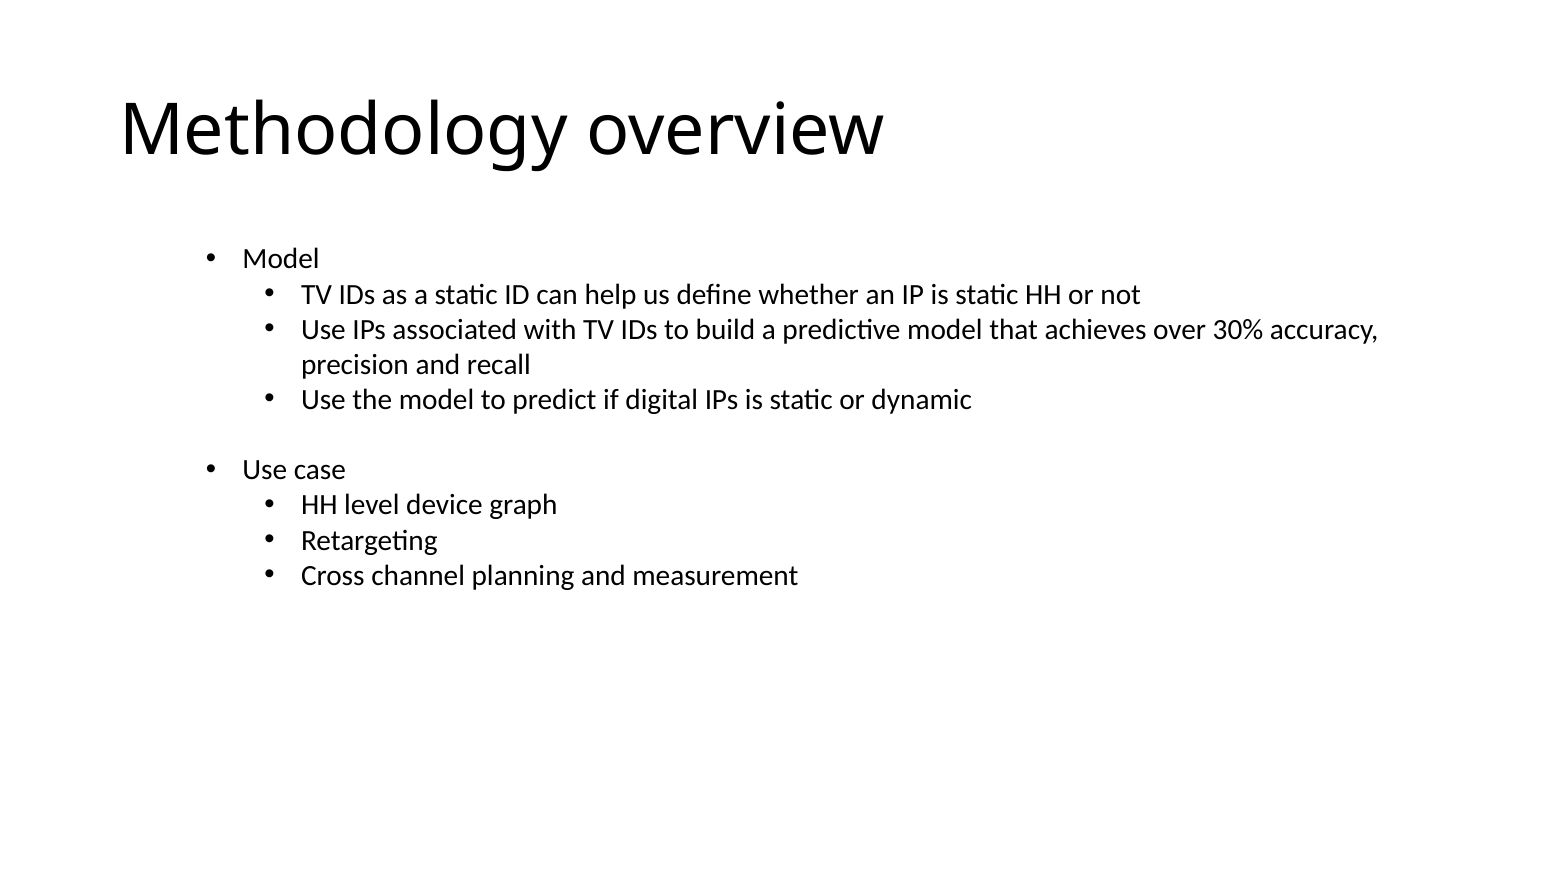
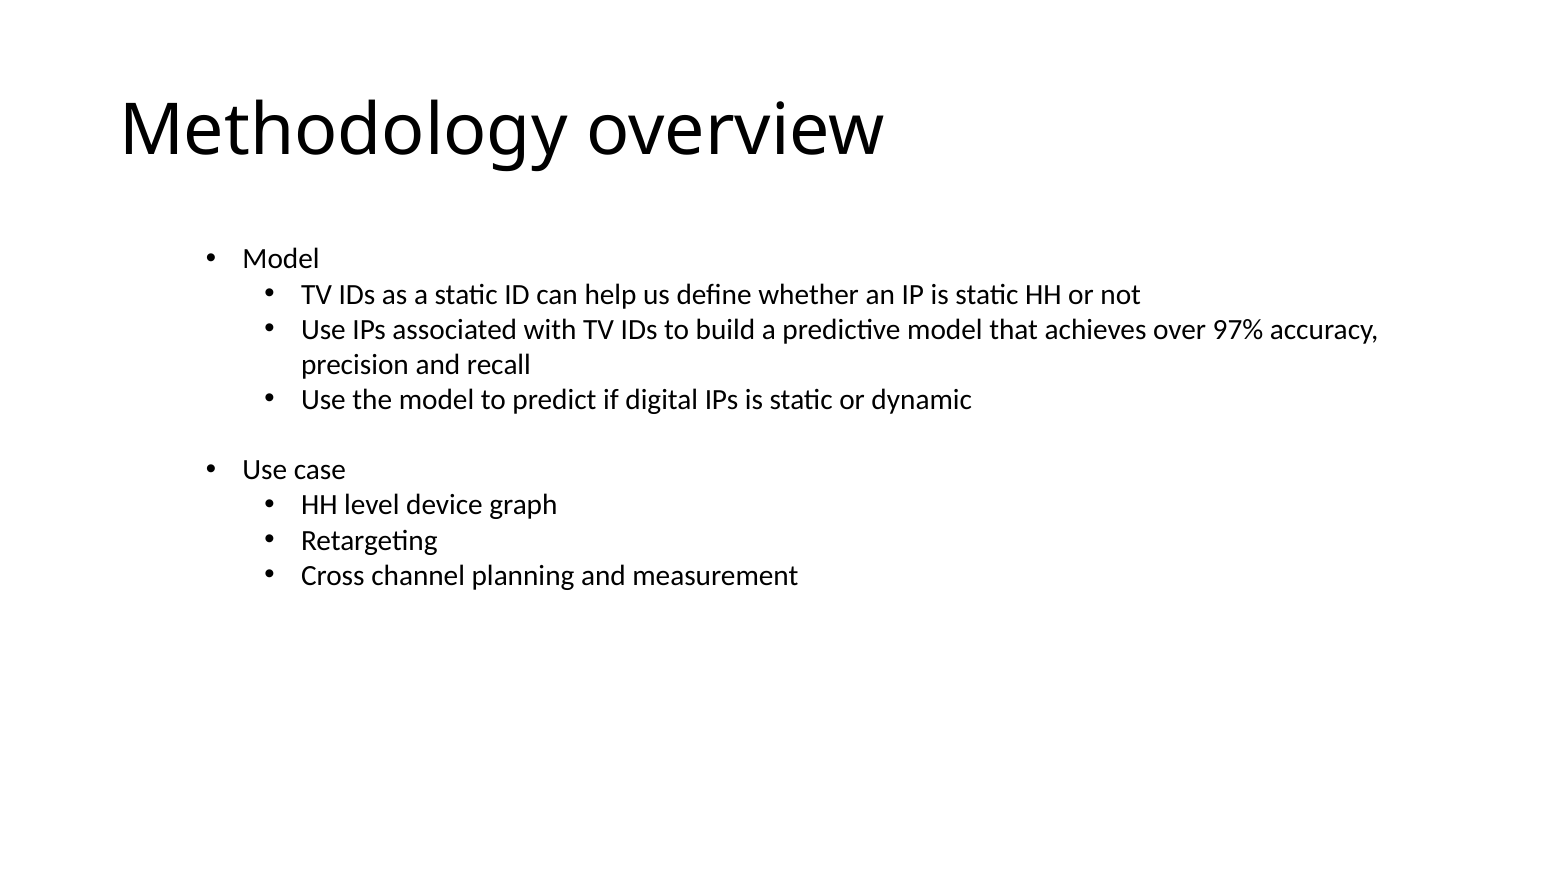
30%: 30% -> 97%
